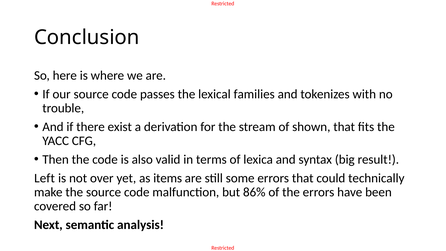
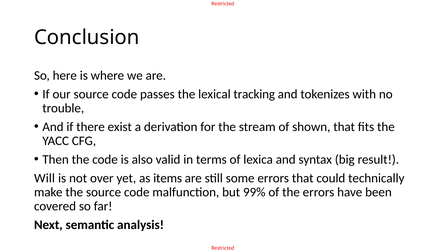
families: families -> tracking
Left: Left -> Will
86%: 86% -> 99%
